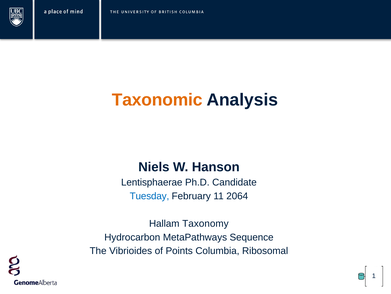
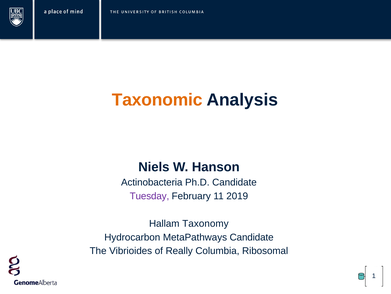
Lentisphaerae: Lentisphaerae -> Actinobacteria
Tuesday colour: blue -> purple
2064: 2064 -> 2019
MetaPathways Sequence: Sequence -> Candidate
Points: Points -> Really
